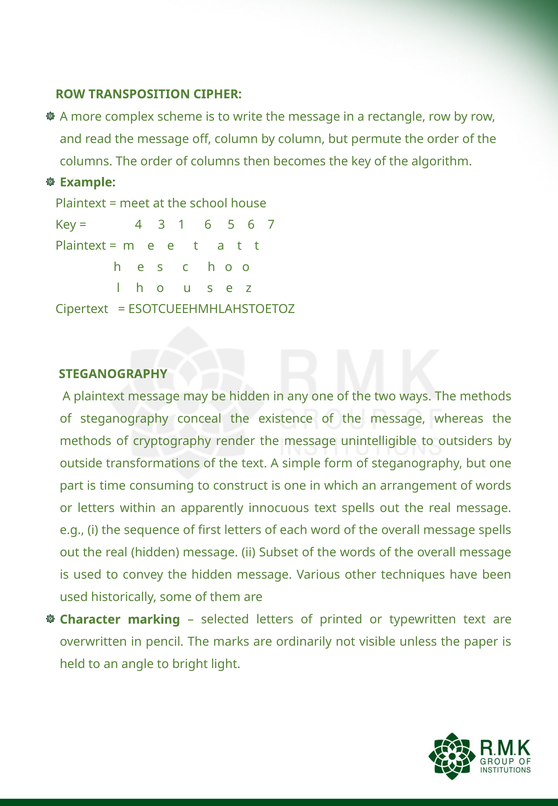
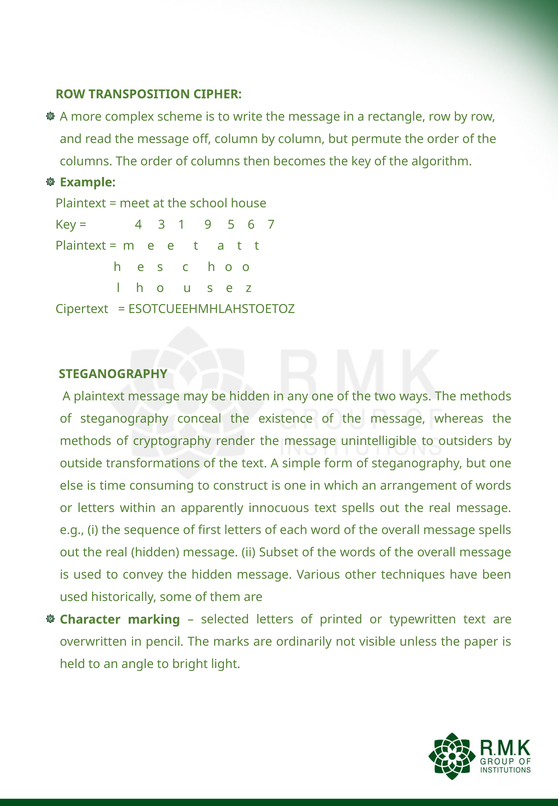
1 6: 6 -> 9
part: part -> else
